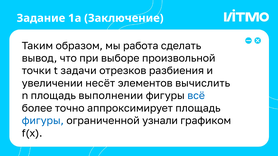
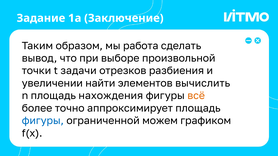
несёт: несёт -> найти
выполнении: выполнении -> нахождения
всё colour: blue -> orange
узнали: узнали -> можем
